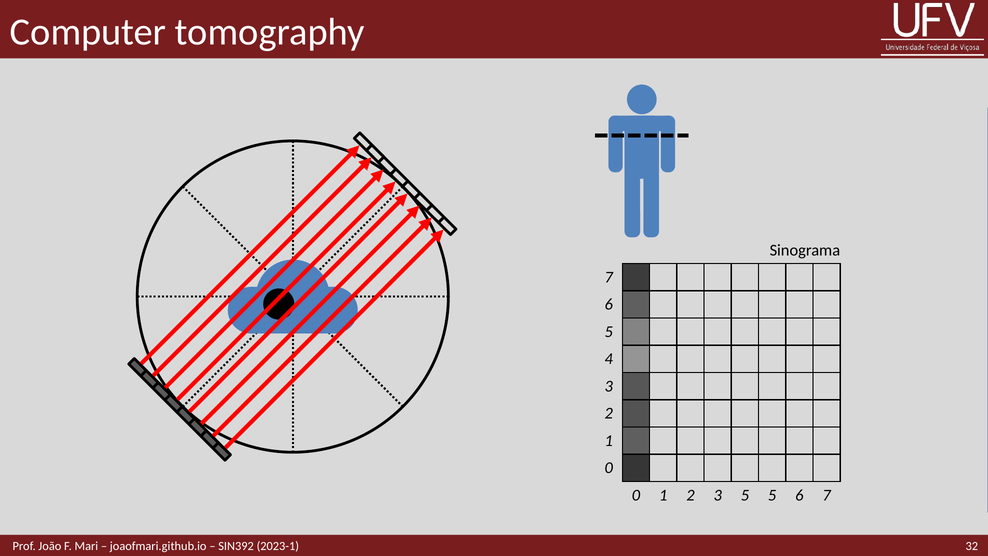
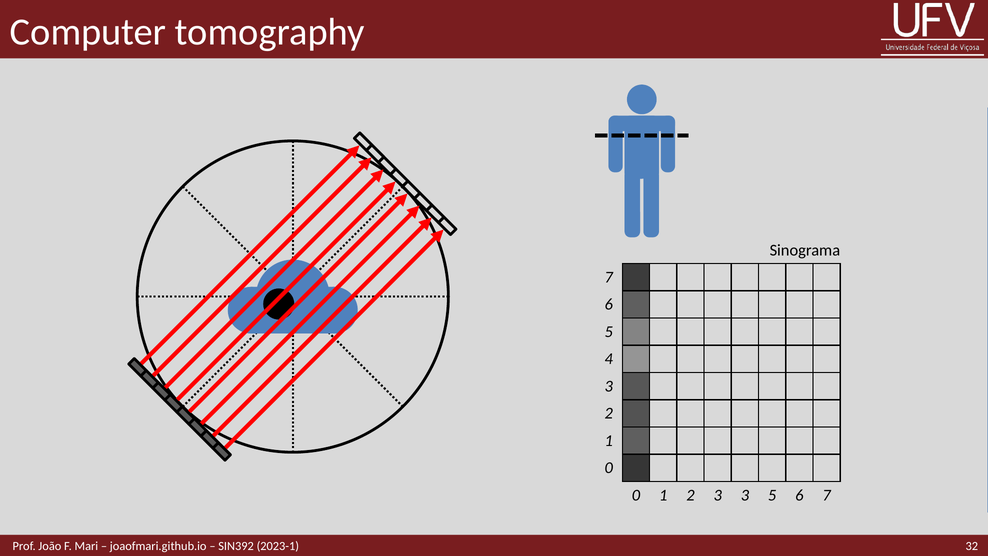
3 5: 5 -> 3
